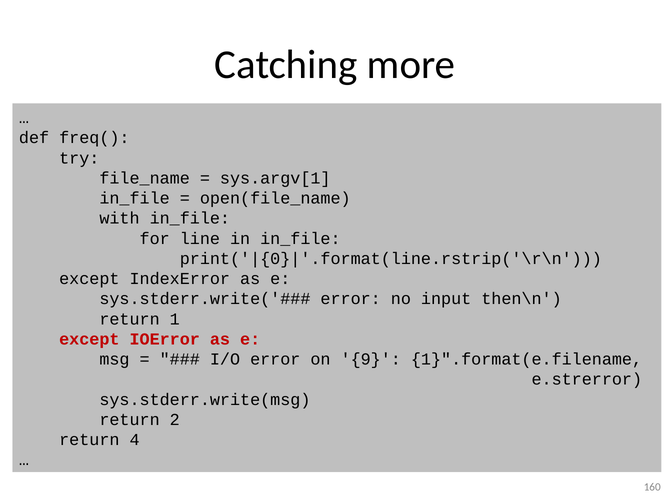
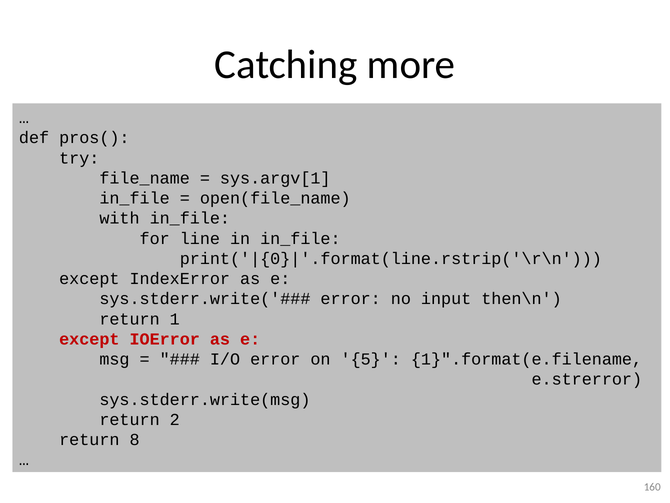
freq(: freq( -> pros(
9: 9 -> 5
4: 4 -> 8
